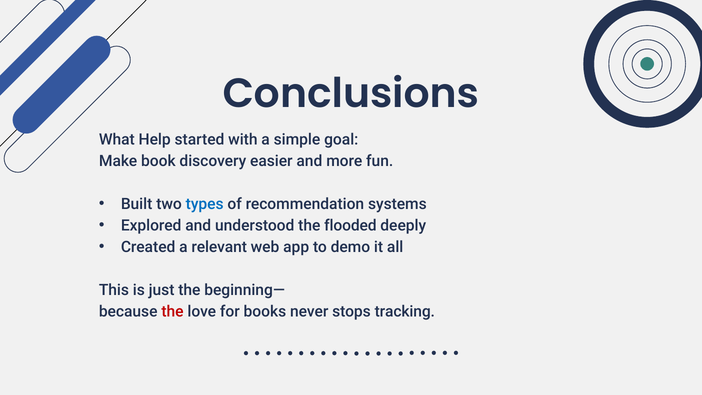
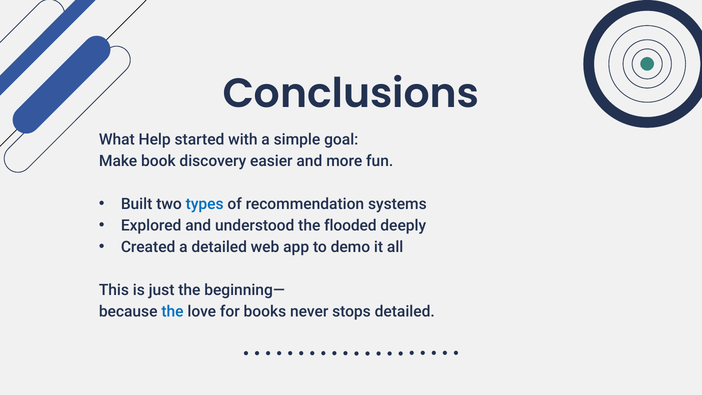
a relevant: relevant -> detailed
the at (173, 312) colour: red -> blue
stops tracking: tracking -> detailed
